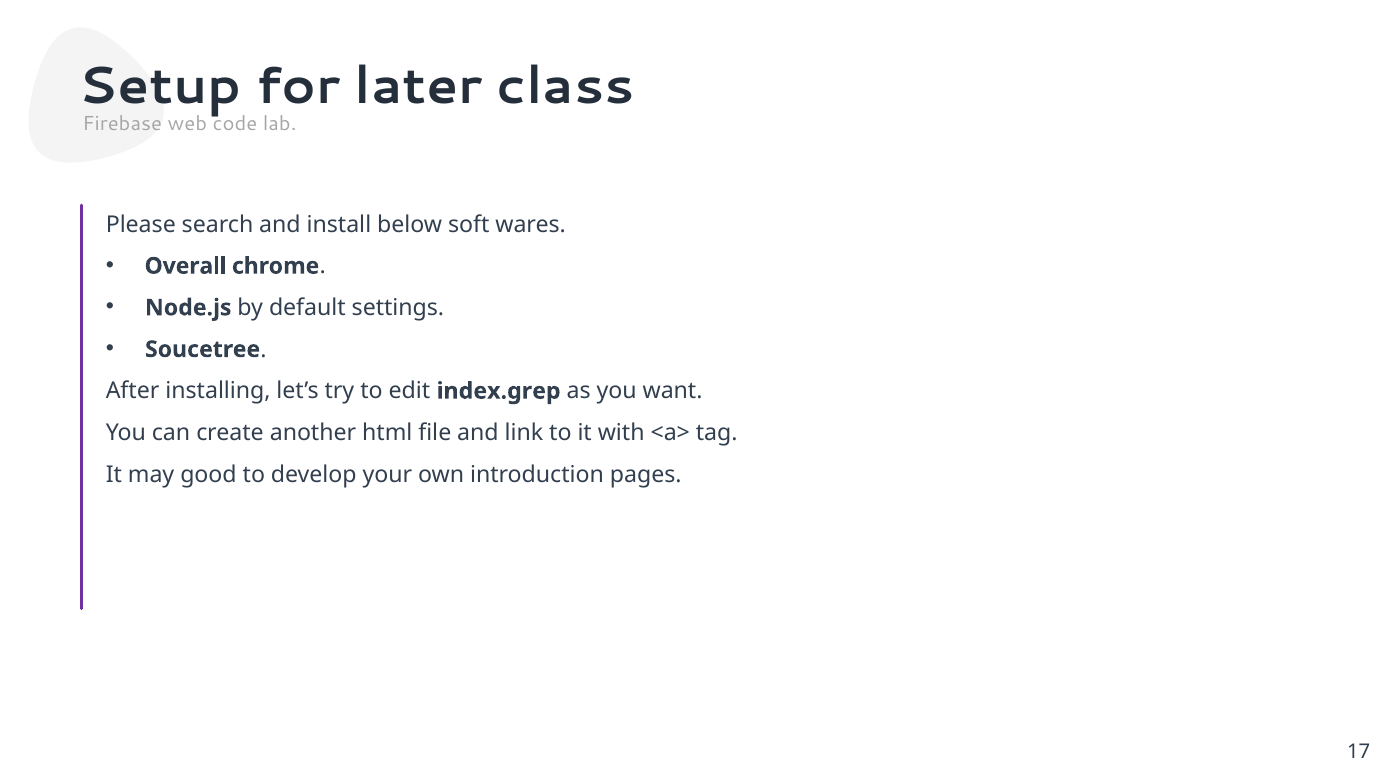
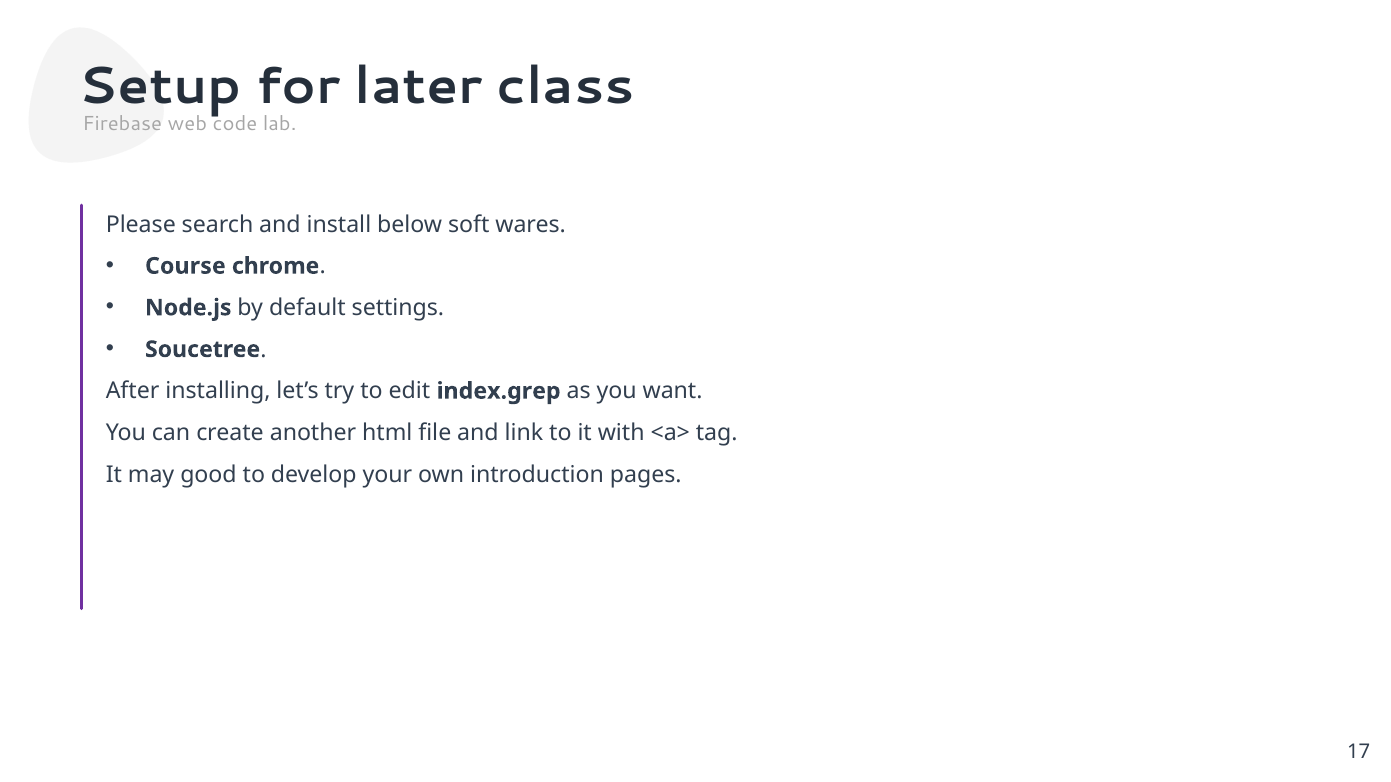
Overall: Overall -> Course
